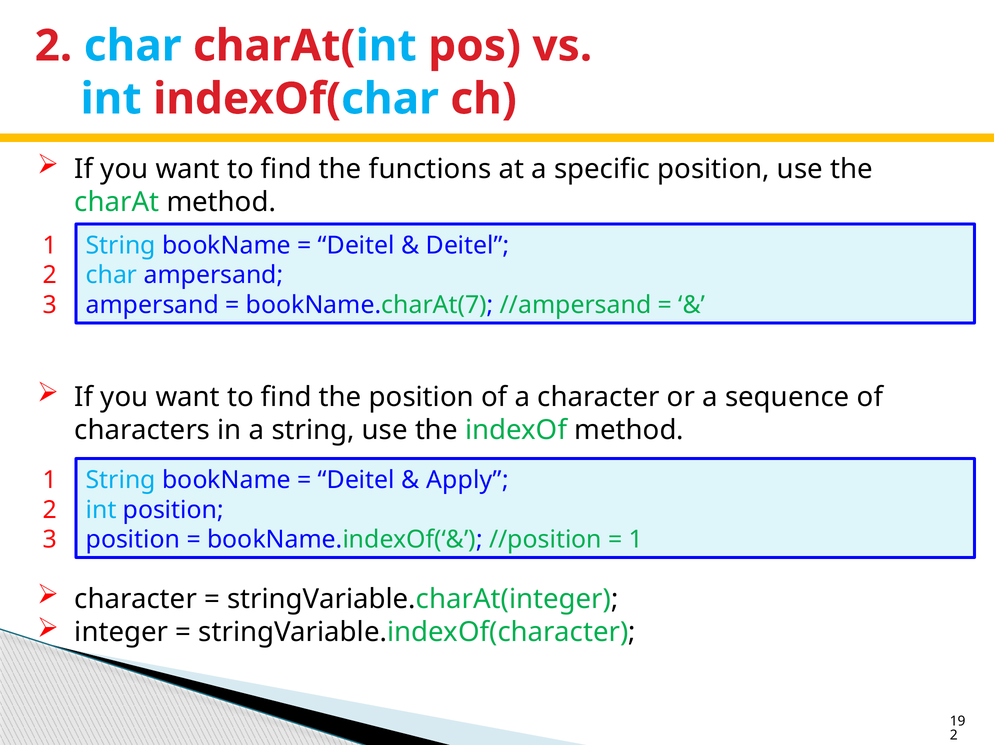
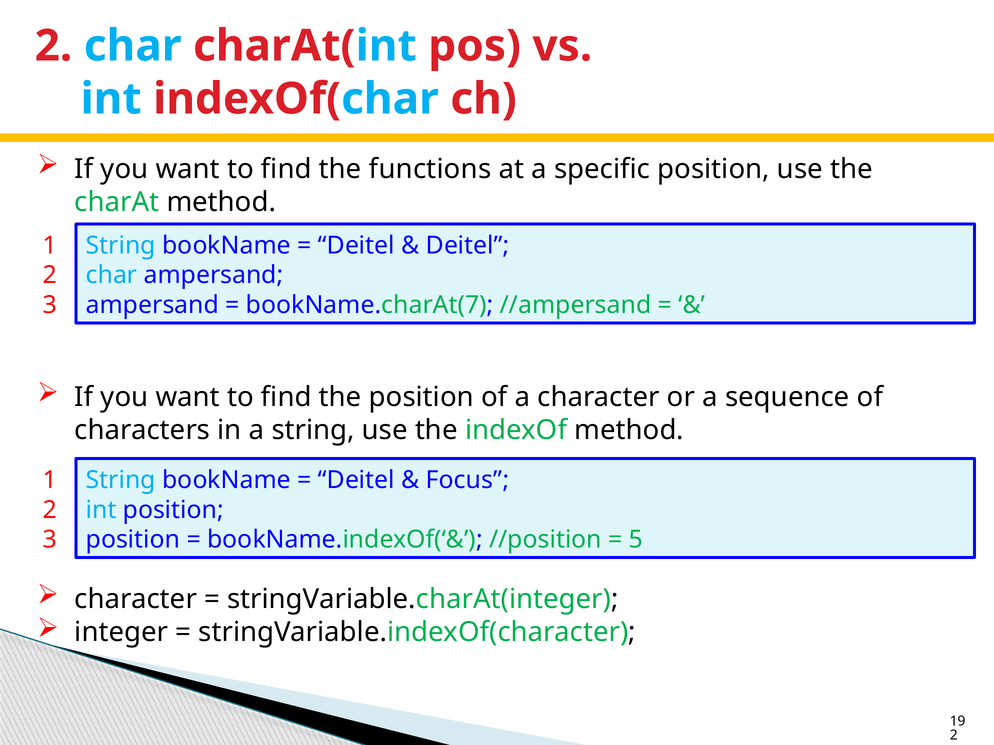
Apply: Apply -> Focus
1 at (636, 540): 1 -> 5
